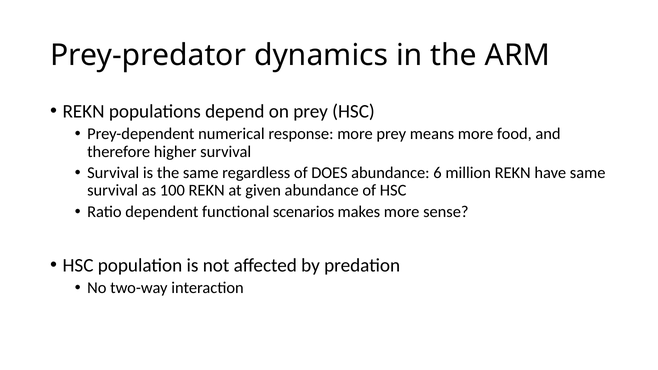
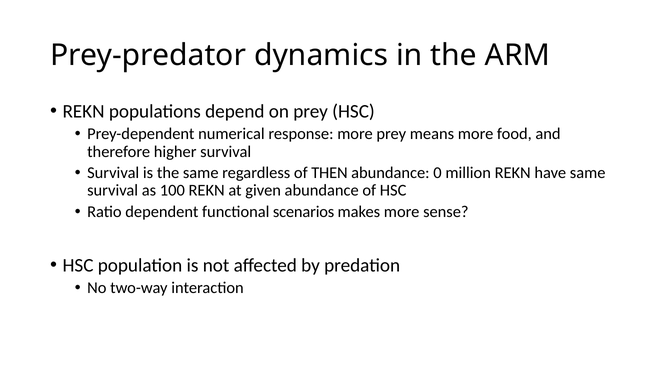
DOES: DOES -> THEN
6: 6 -> 0
